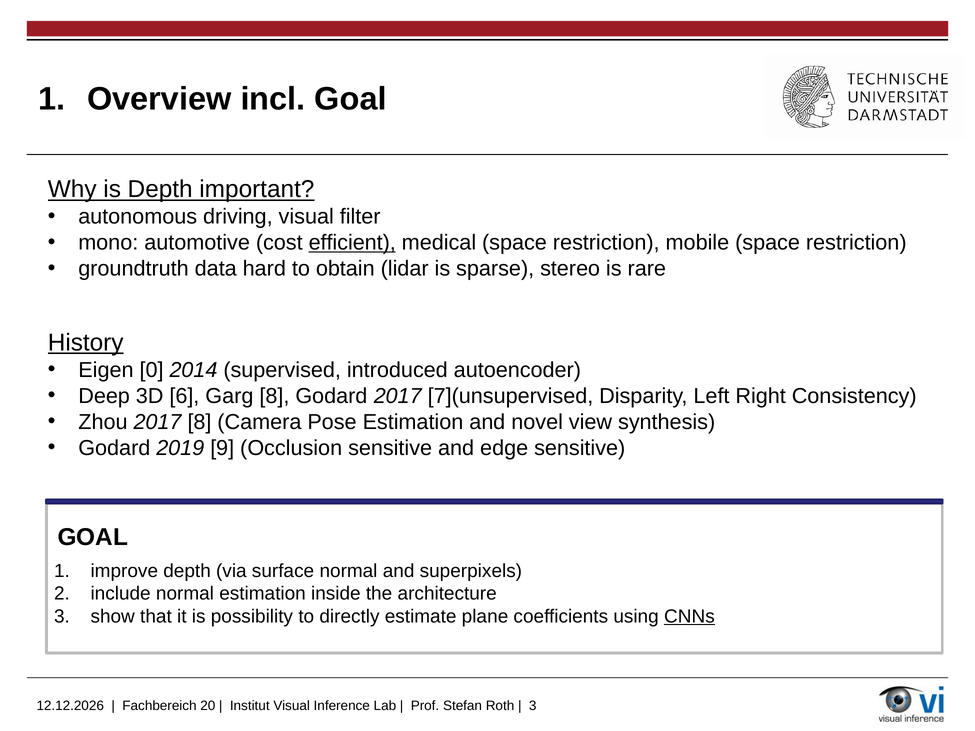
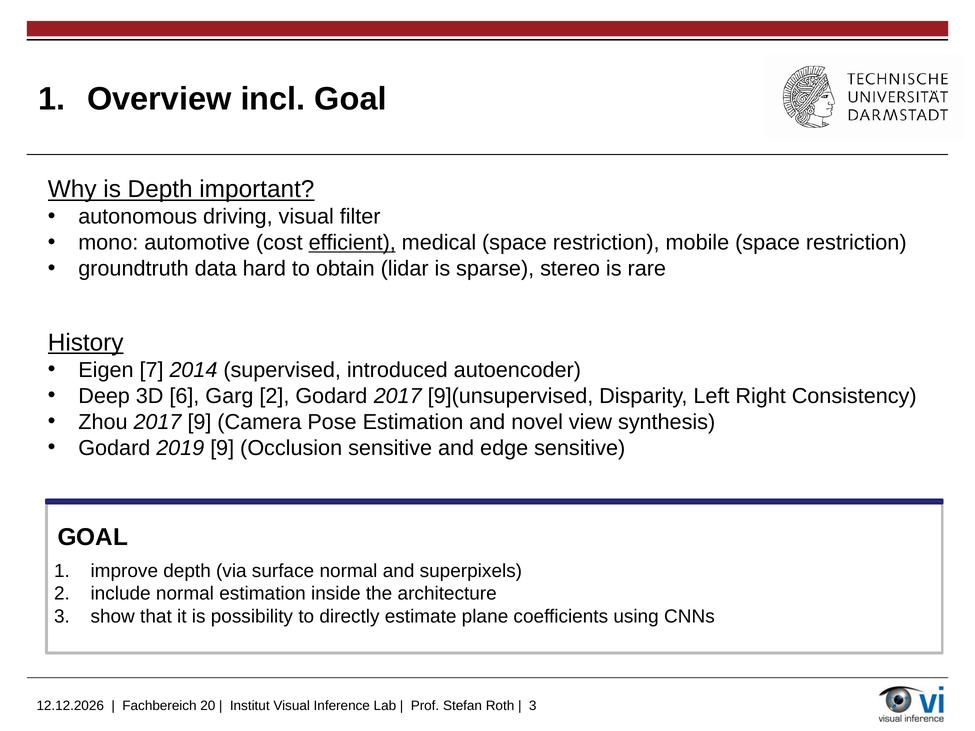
0: 0 -> 7
Garg 8: 8 -> 2
7](unsupervised: 7](unsupervised -> 9](unsupervised
2017 8: 8 -> 9
CNNs underline: present -> none
